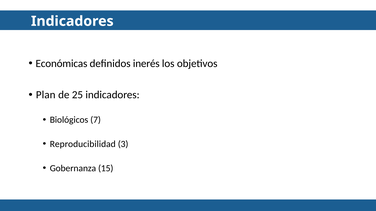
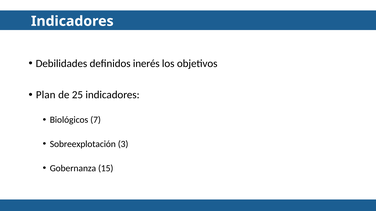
Económicas: Económicas -> Debilidades
Reproducibilidad: Reproducibilidad -> Sobreexplotación
